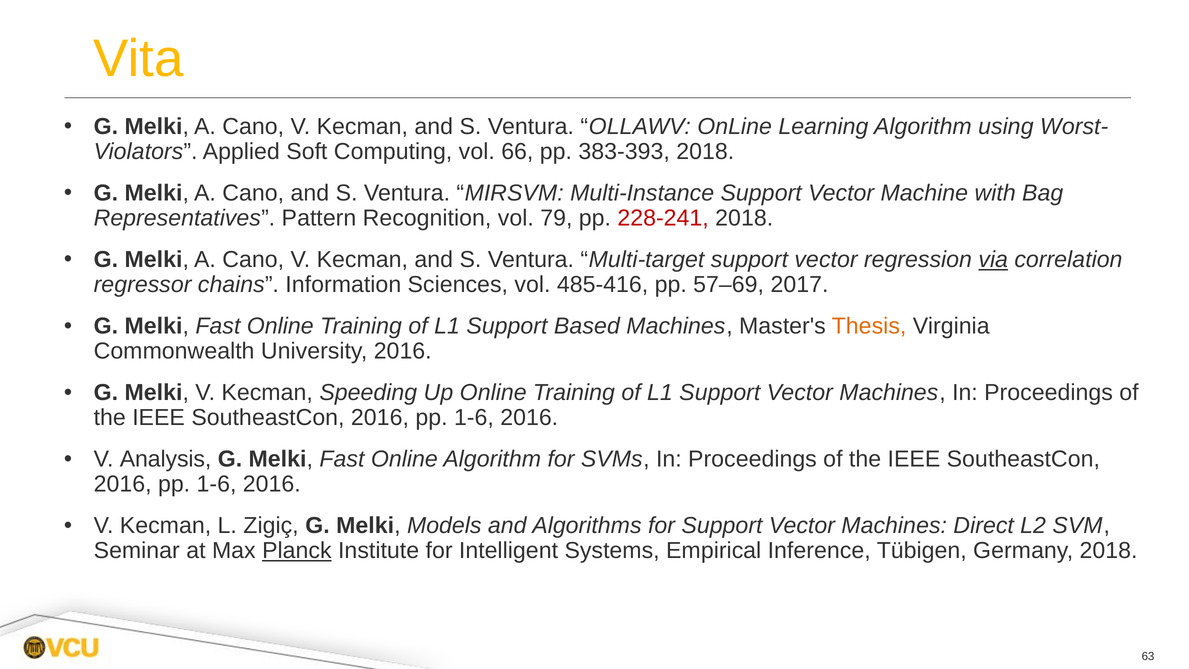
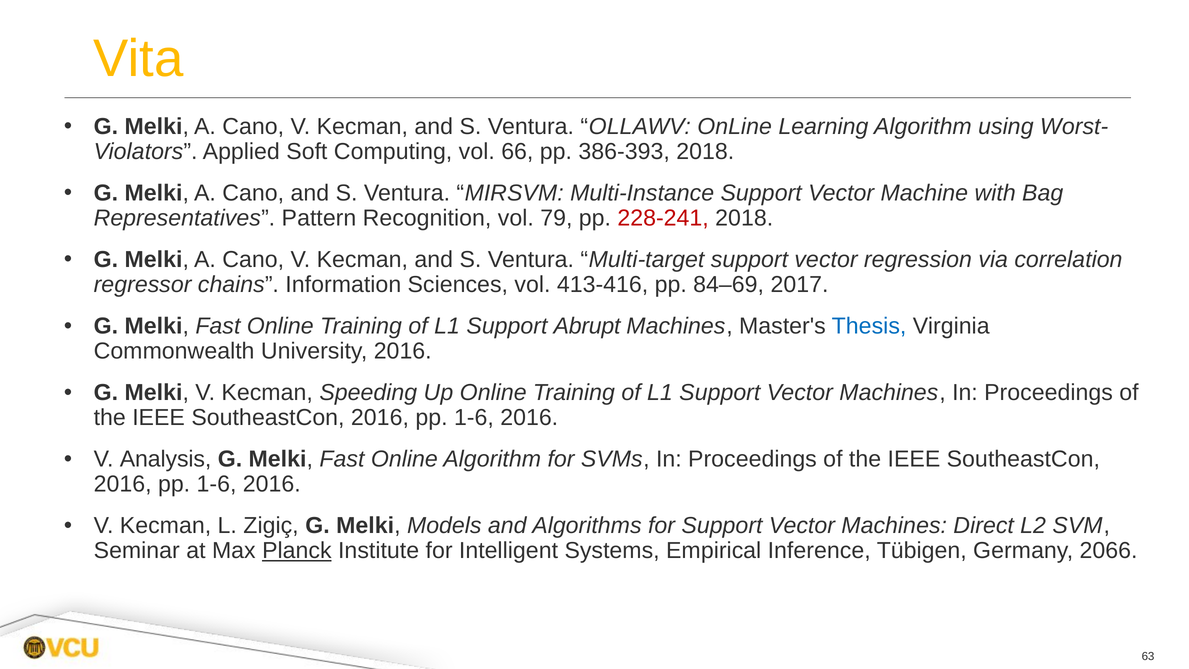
383-393: 383-393 -> 386-393
via underline: present -> none
485-416: 485-416 -> 413-416
57–69: 57–69 -> 84–69
Based: Based -> Abrupt
Thesis colour: orange -> blue
Germany 2018: 2018 -> 2066
